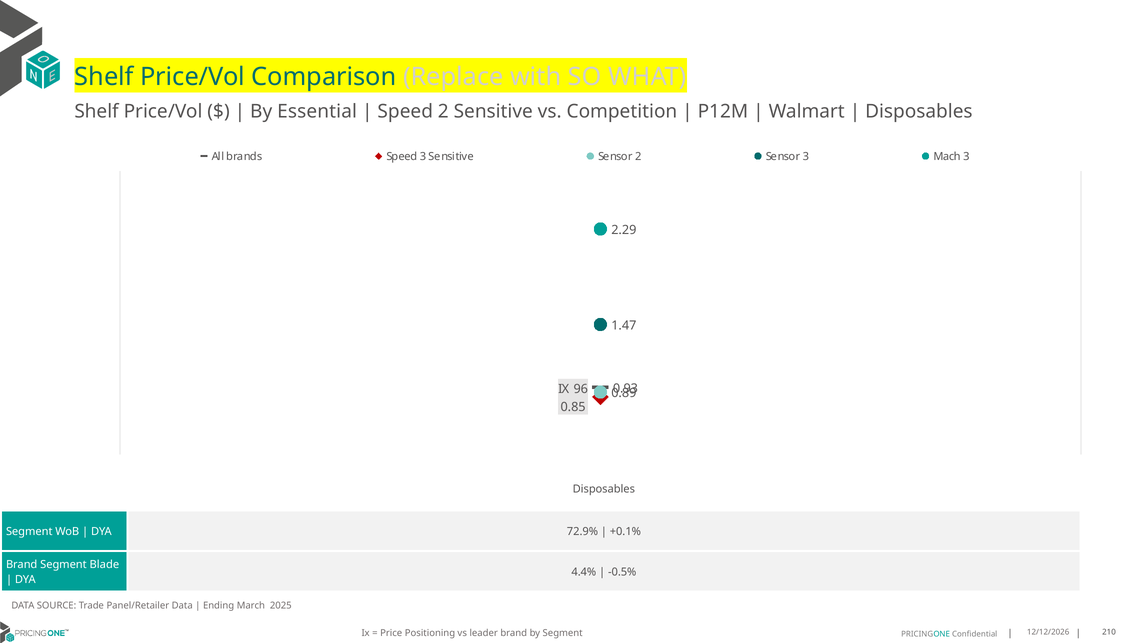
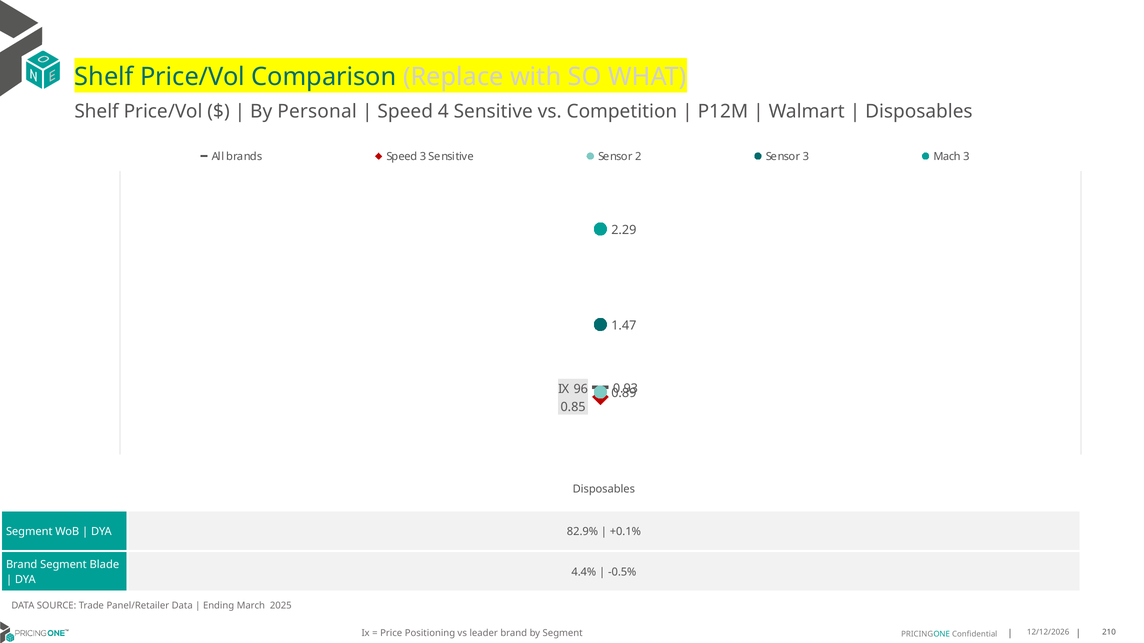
Essential: Essential -> Personal
Speed 2: 2 -> 4
72.9%: 72.9% -> 82.9%
